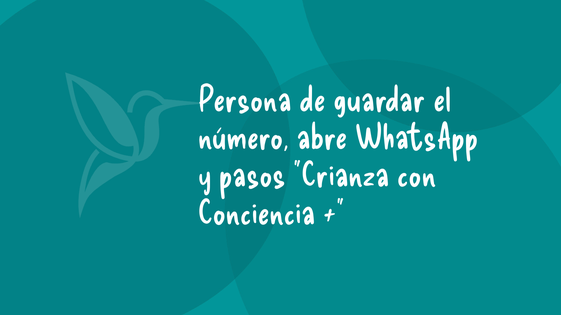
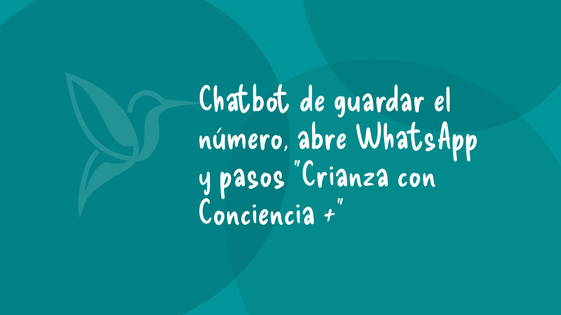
Persona: Persona -> Chatbot
